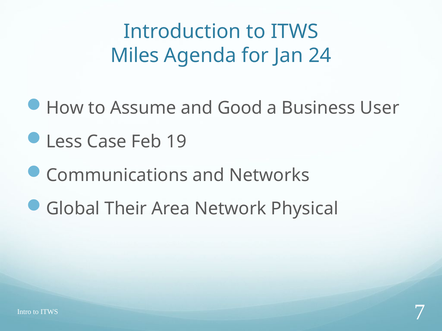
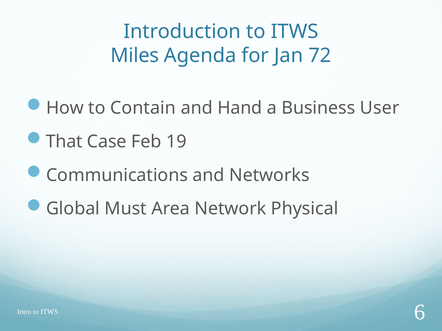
24: 24 -> 72
Assume: Assume -> Contain
Good: Good -> Hand
Less: Less -> That
Their: Their -> Must
7: 7 -> 6
